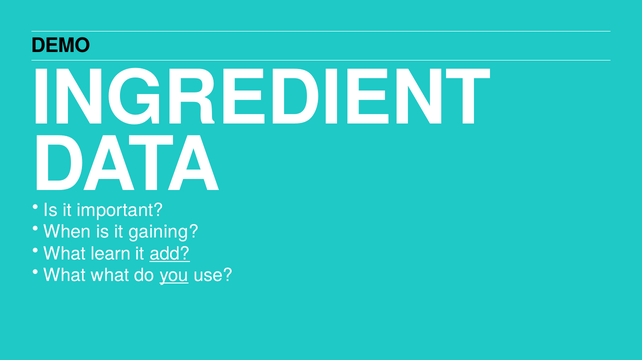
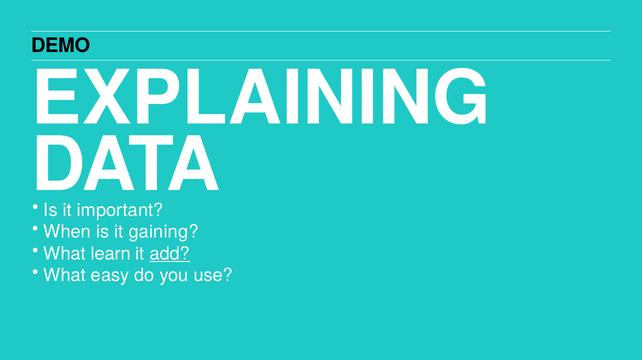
INGREDIENT: INGREDIENT -> EXPLAINING
What what: what -> easy
you underline: present -> none
